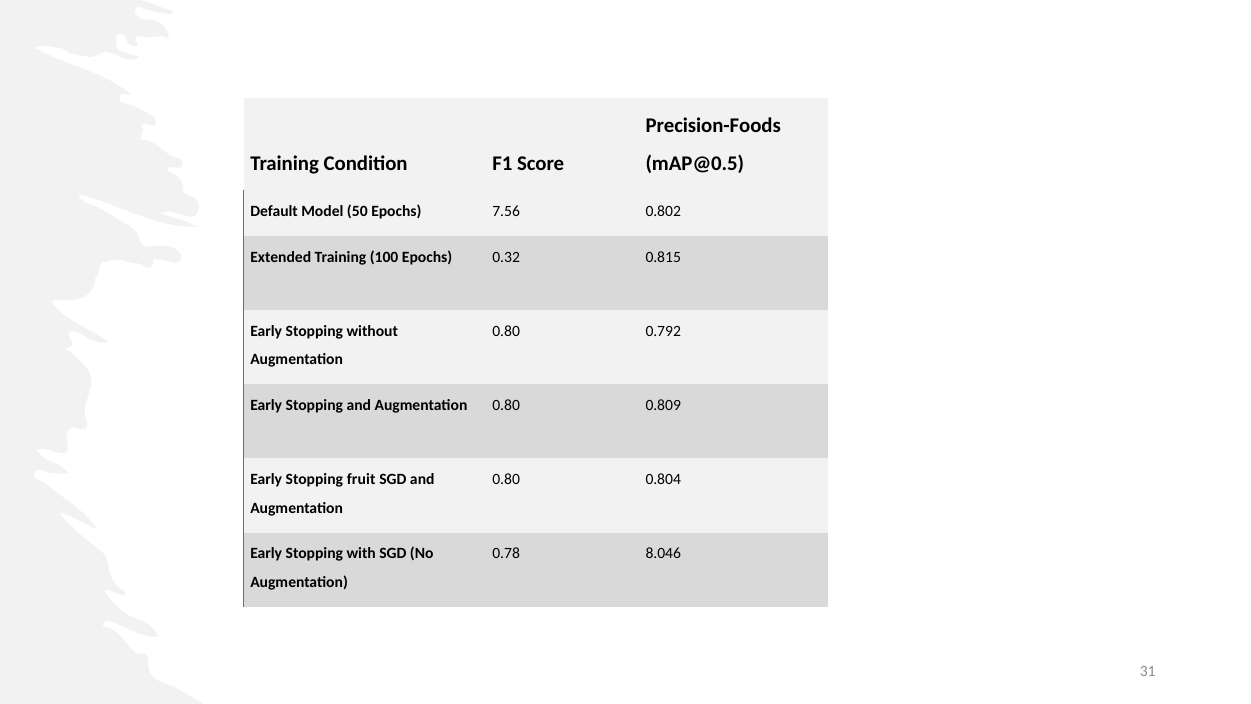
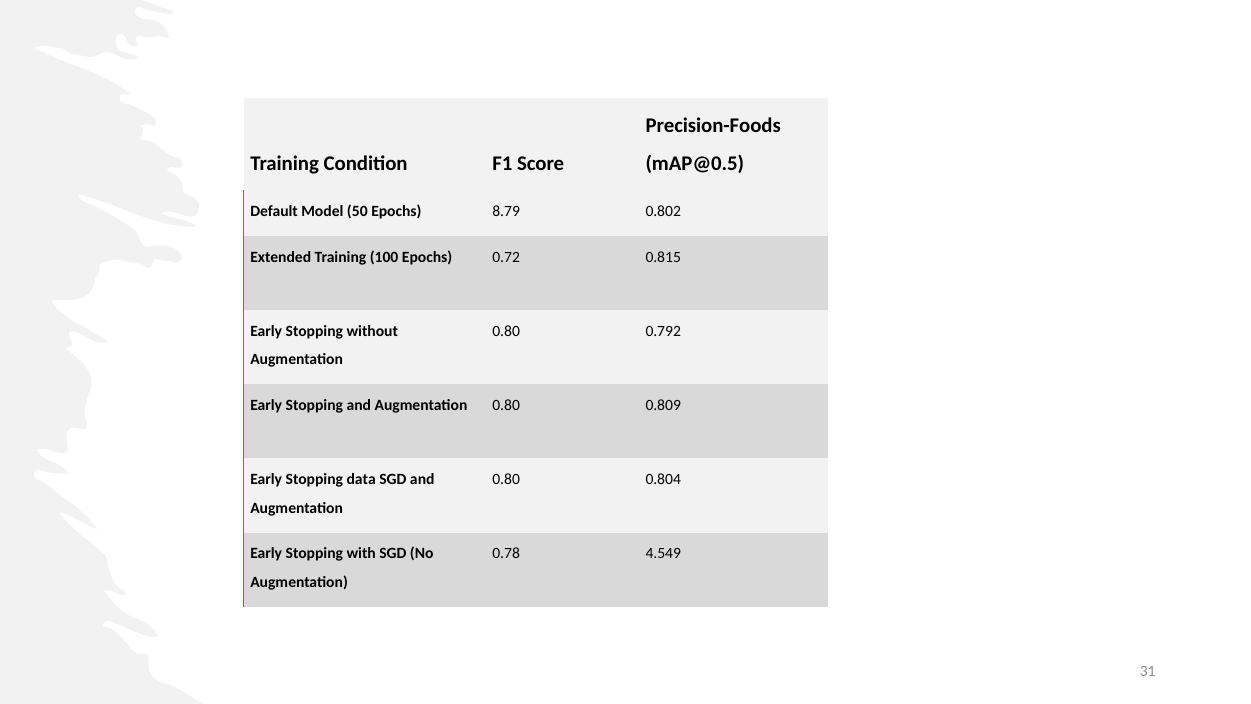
7.56: 7.56 -> 8.79
0.32: 0.32 -> 0.72
fruit: fruit -> data
8.046: 8.046 -> 4.549
